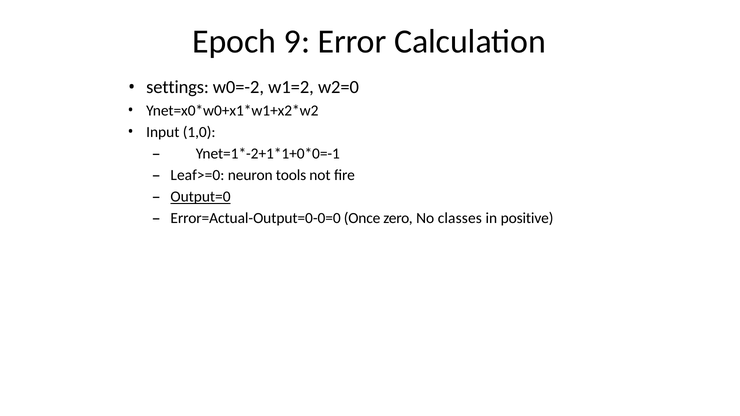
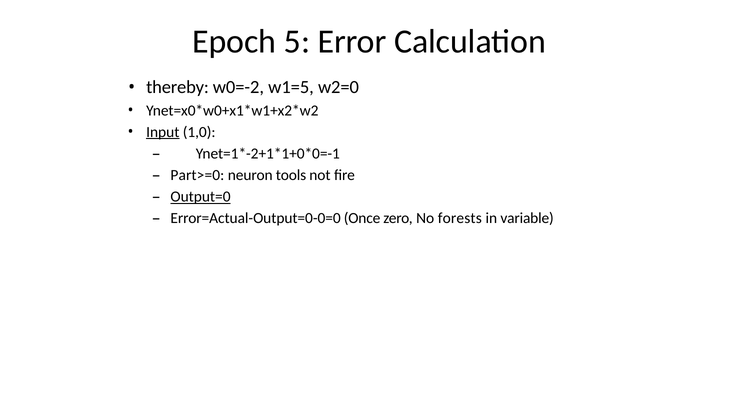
9: 9 -> 5
settings: settings -> thereby
w1=2: w1=2 -> w1=5
Input underline: none -> present
Leaf>=0: Leaf>=0 -> Part>=0
classes: classes -> forests
positive: positive -> variable
